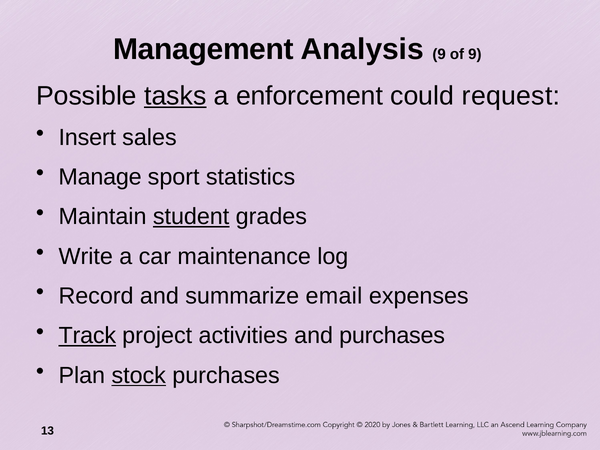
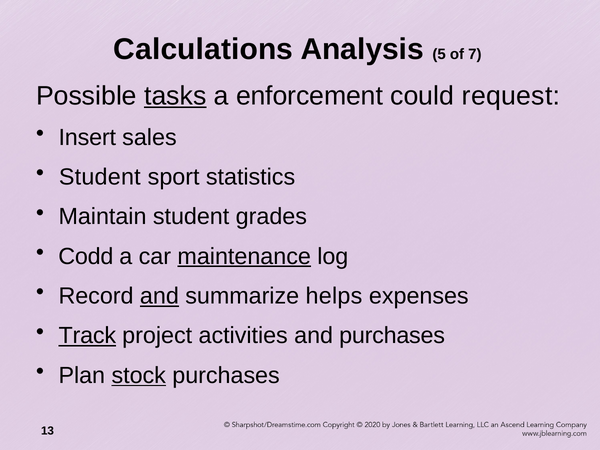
Management: Management -> Calculations
Analysis 9: 9 -> 5
of 9: 9 -> 7
Manage at (100, 177): Manage -> Student
student at (191, 217) underline: present -> none
Write: Write -> Codd
maintenance underline: none -> present
and at (159, 296) underline: none -> present
email: email -> helps
